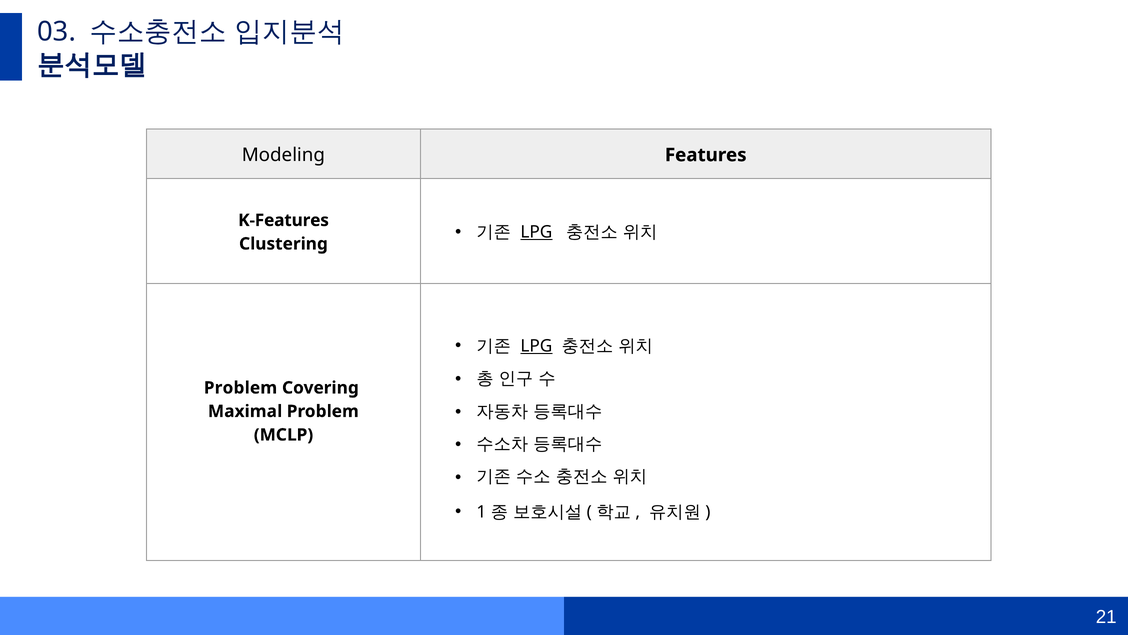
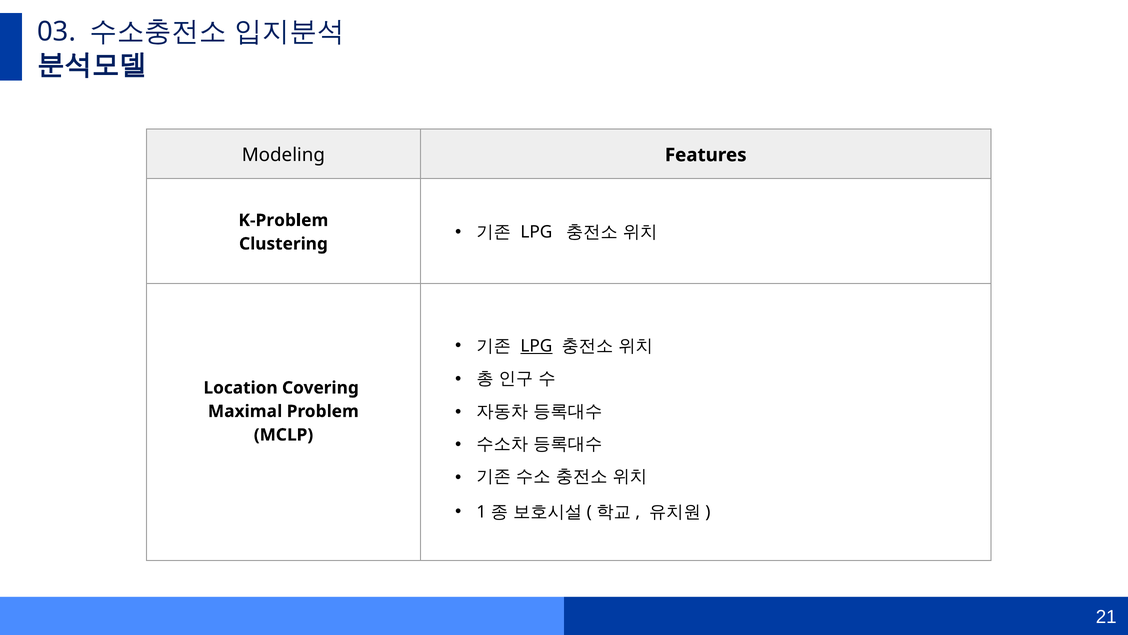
K-Features: K-Features -> K-Problem
LPG at (536, 232) underline: present -> none
Problem at (240, 388): Problem -> Location
